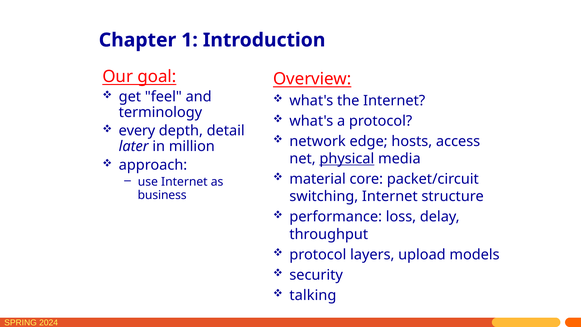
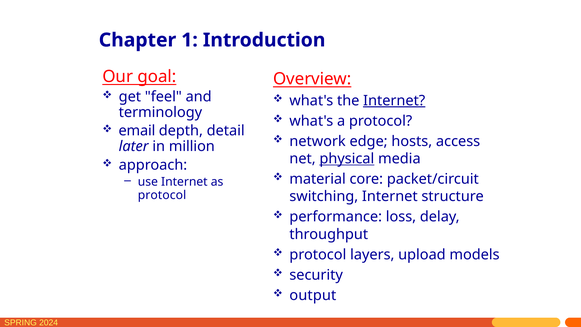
Internet at (394, 101) underline: none -> present
every: every -> email
business at (162, 195): business -> protocol
talking: talking -> output
